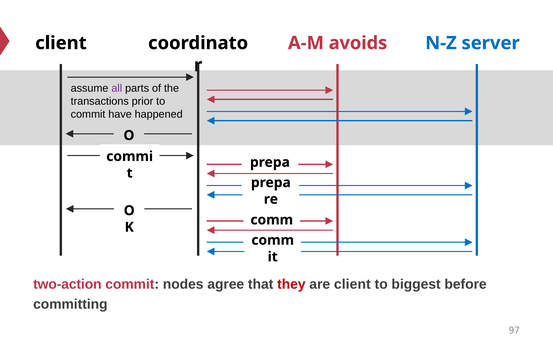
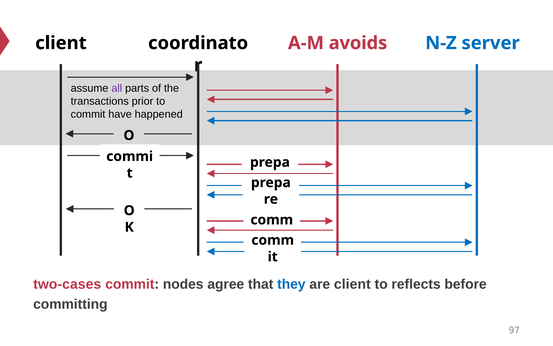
two-action: two-action -> two-cases
they colour: red -> blue
biggest: biggest -> reflects
